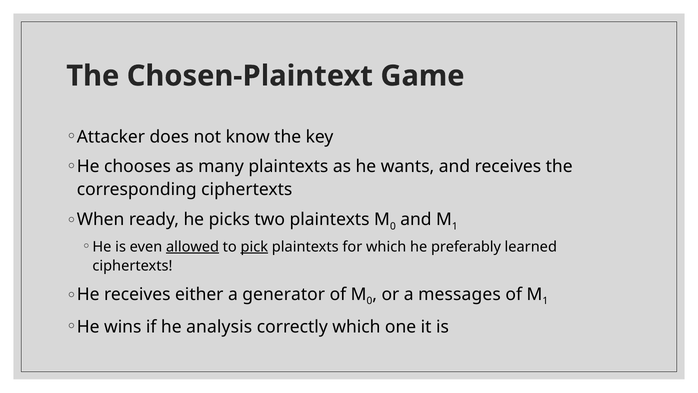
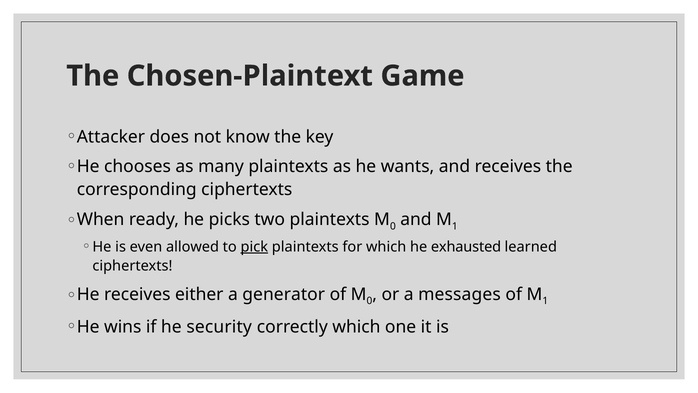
allowed underline: present -> none
preferably: preferably -> exhausted
analysis: analysis -> security
